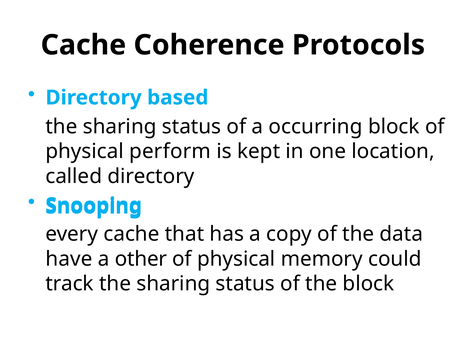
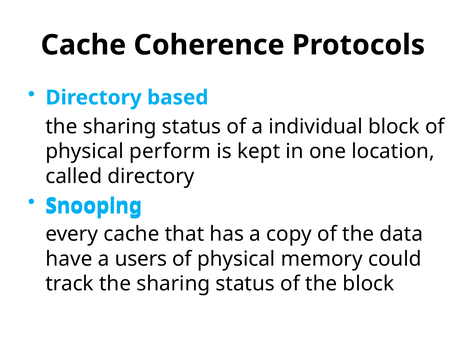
occurring: occurring -> individual
other: other -> users
